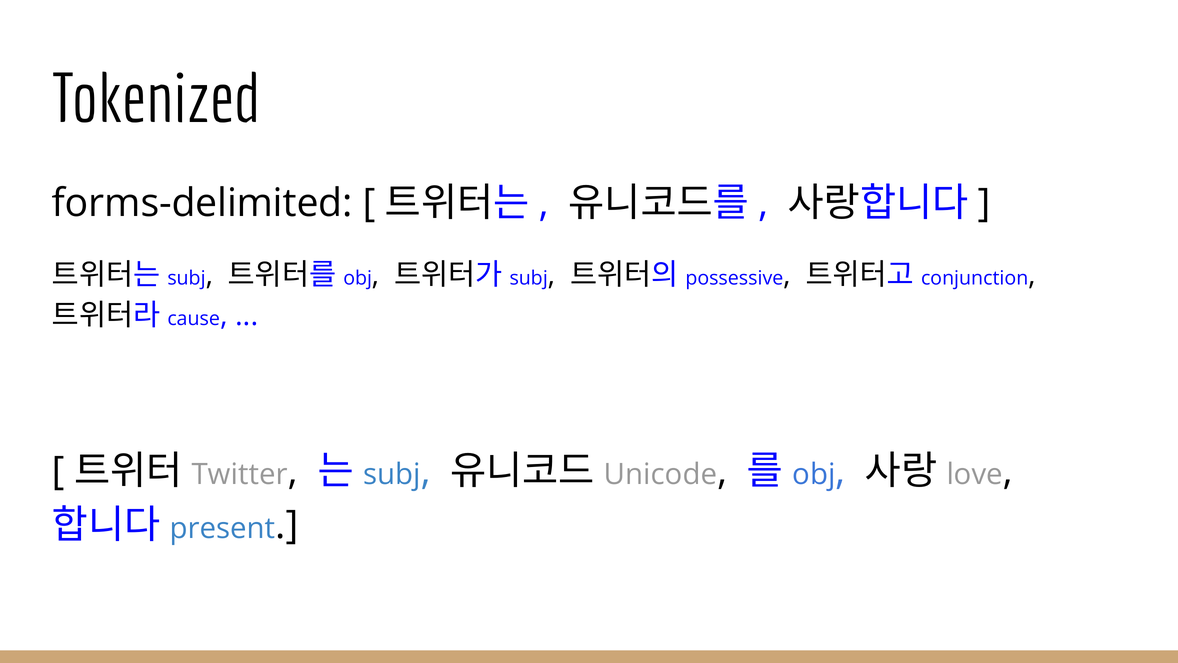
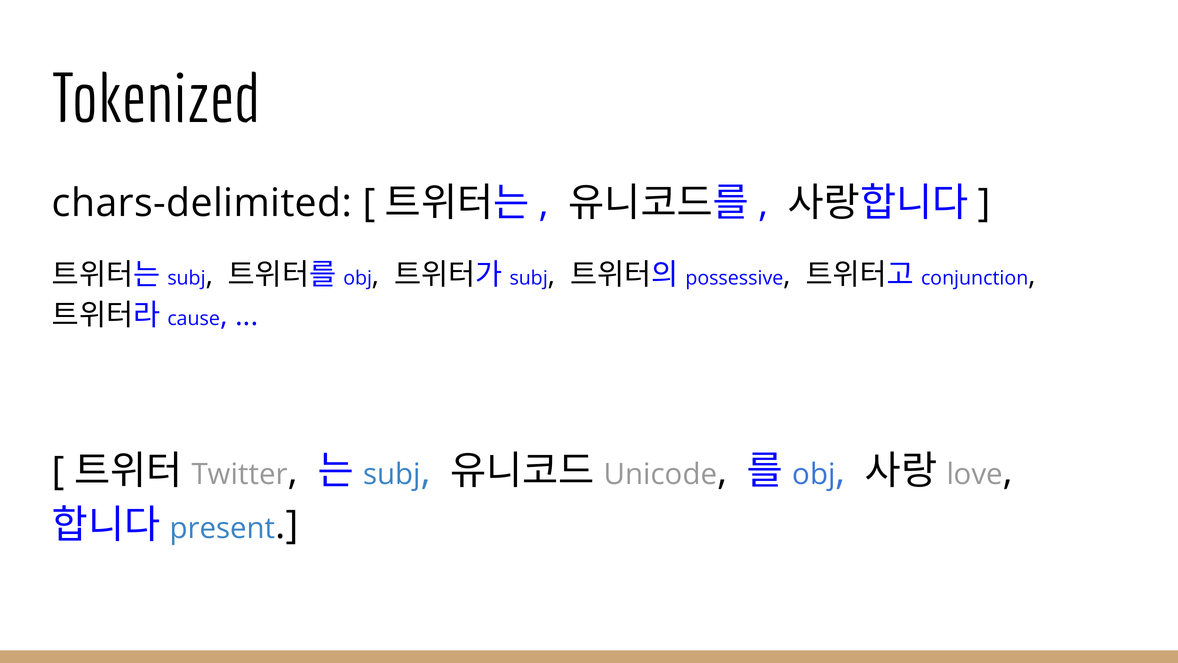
forms-delimited: forms-delimited -> chars-delimited
